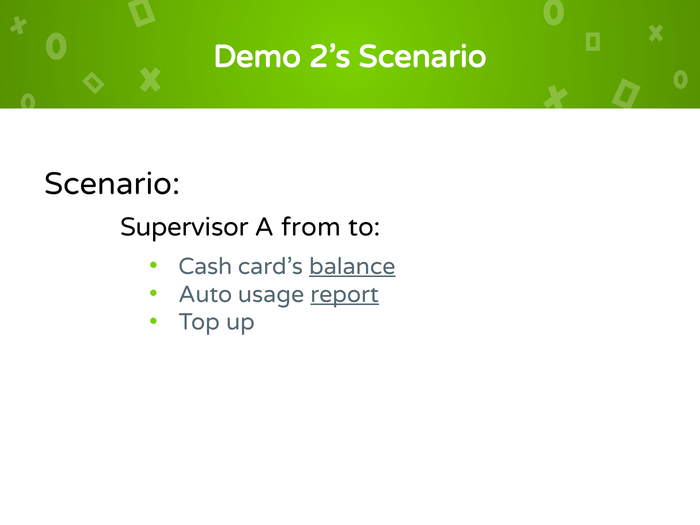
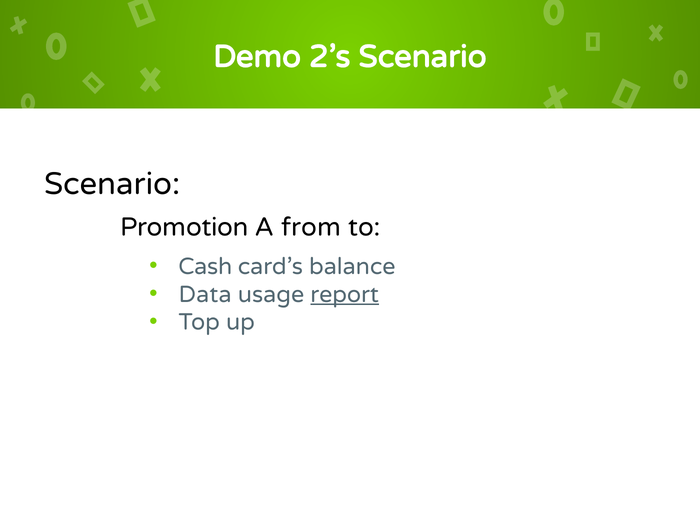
Supervisor: Supervisor -> Promotion
balance underline: present -> none
Auto: Auto -> Data
